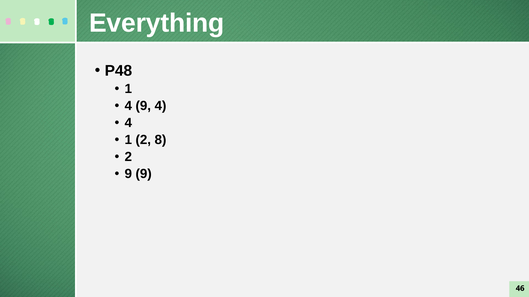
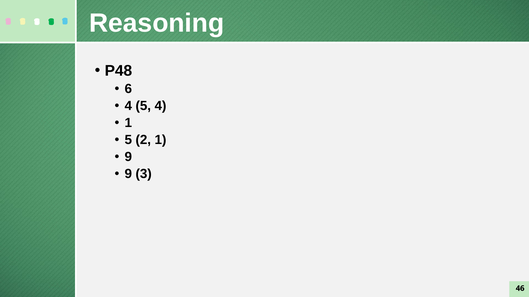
Everything: Everything -> Reasoning
1 at (128, 89): 1 -> 6
4 9: 9 -> 5
4 at (128, 123): 4 -> 1
1 at (128, 140): 1 -> 5
2 8: 8 -> 1
2 at (128, 157): 2 -> 9
9 9: 9 -> 3
